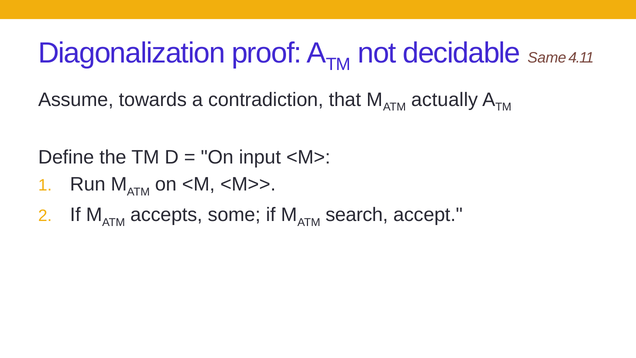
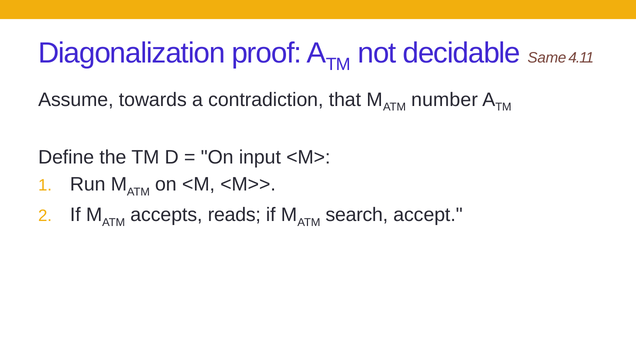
actually: actually -> number
some: some -> reads
